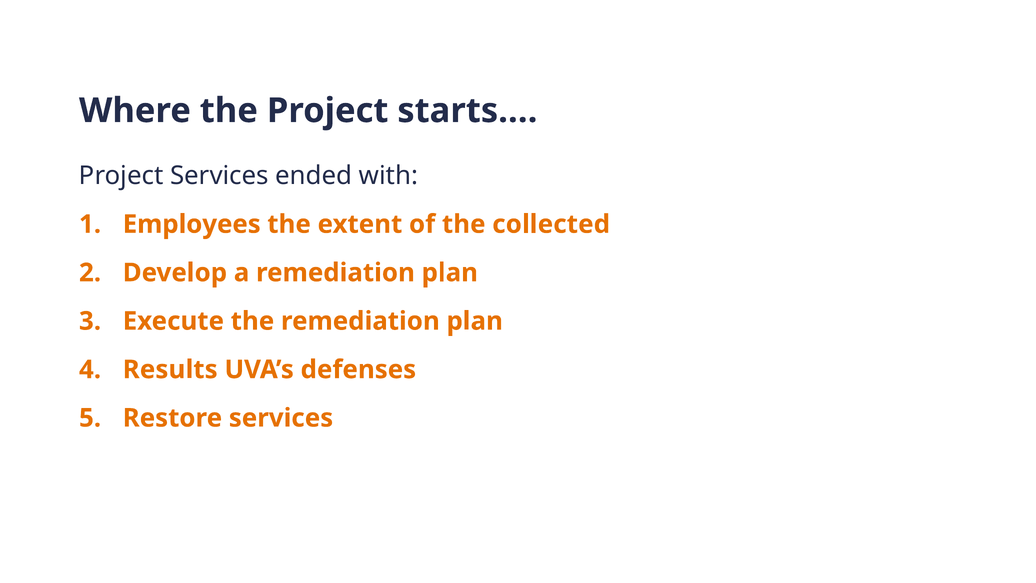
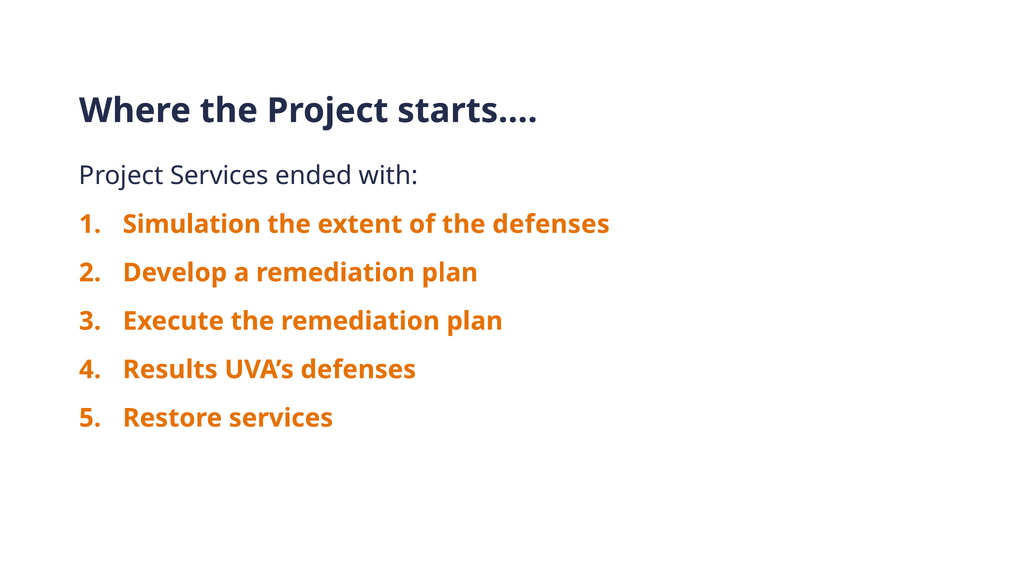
Employees: Employees -> Simulation
the collected: collected -> defenses
